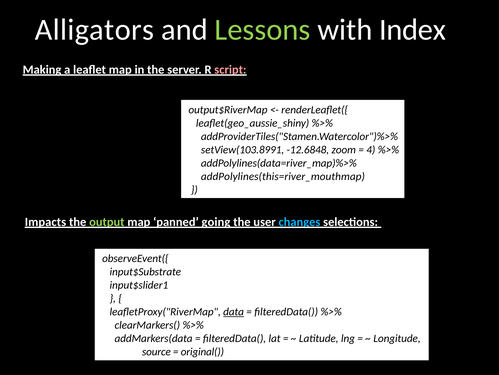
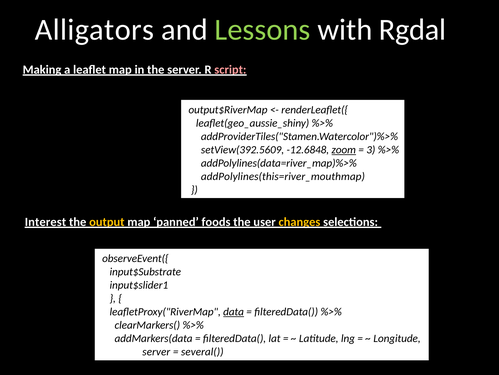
Index: Index -> Rgdal
setView(103.8991: setView(103.8991 -> setView(392.5609
zoom underline: none -> present
4: 4 -> 3
Impacts: Impacts -> Interest
output colour: light green -> yellow
going: going -> foods
changes colour: light blue -> yellow
source at (156, 351): source -> server
original(: original( -> several(
